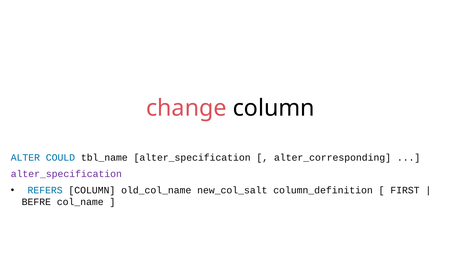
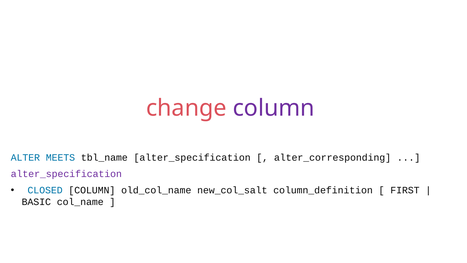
column at (274, 108) colour: black -> purple
COULD: COULD -> MEETS
REFERS: REFERS -> CLOSED
BEFRE: BEFRE -> BASIC
